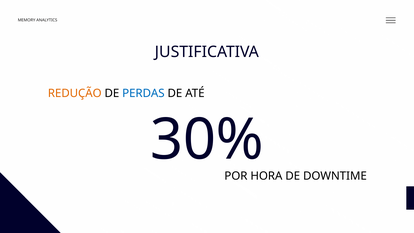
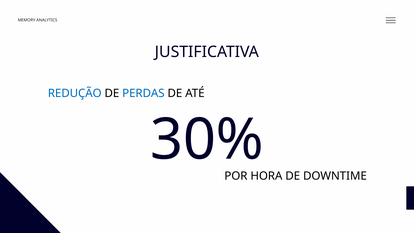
REDUÇÃO colour: orange -> blue
